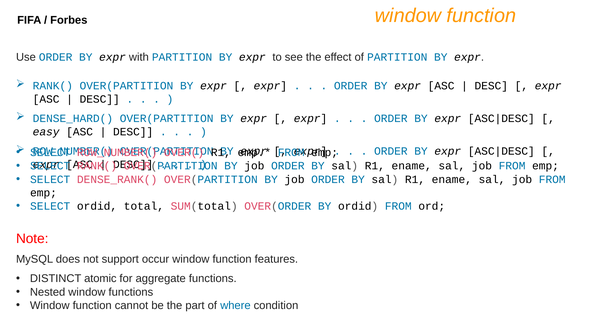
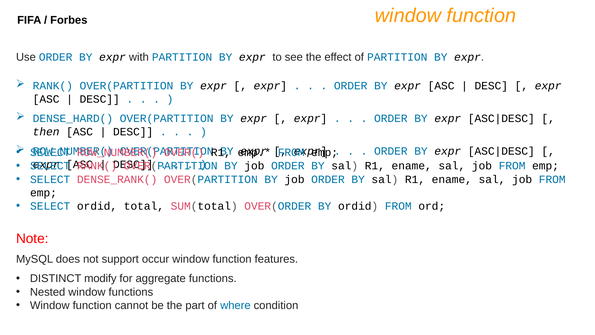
easy: easy -> then
atomic: atomic -> modify
